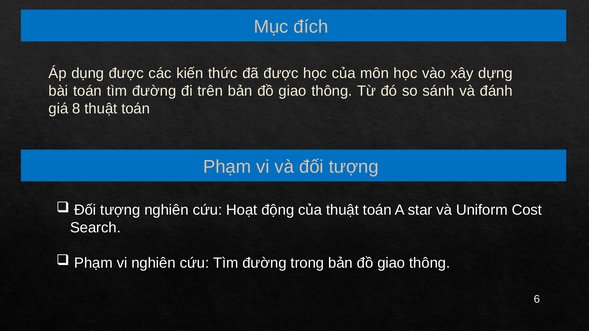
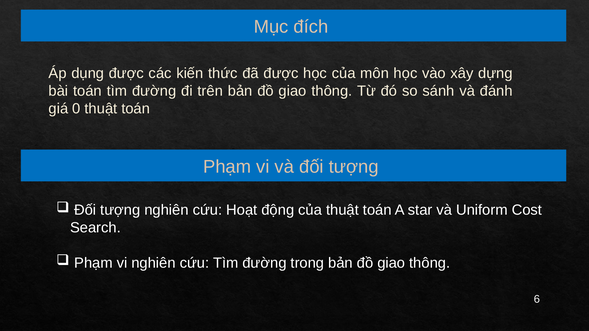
8: 8 -> 0
